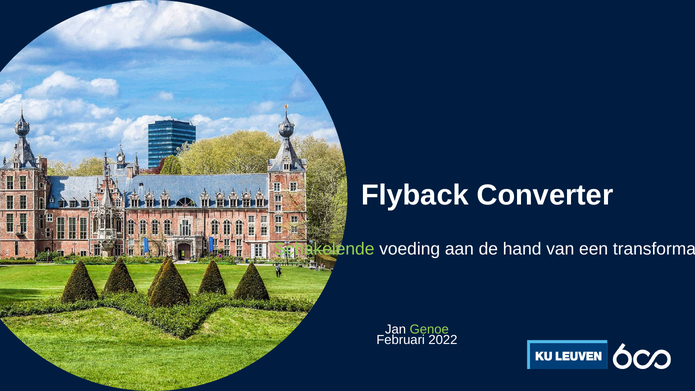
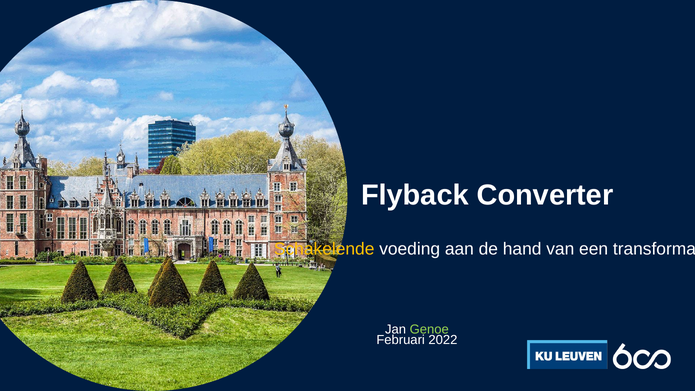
Schakelende colour: light green -> yellow
